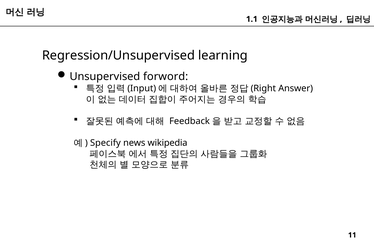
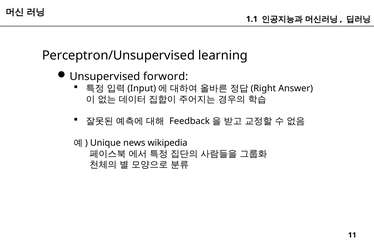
Regression/Unsupervised: Regression/Unsupervised -> Perceptron/Unsupervised
Specify: Specify -> Unique
